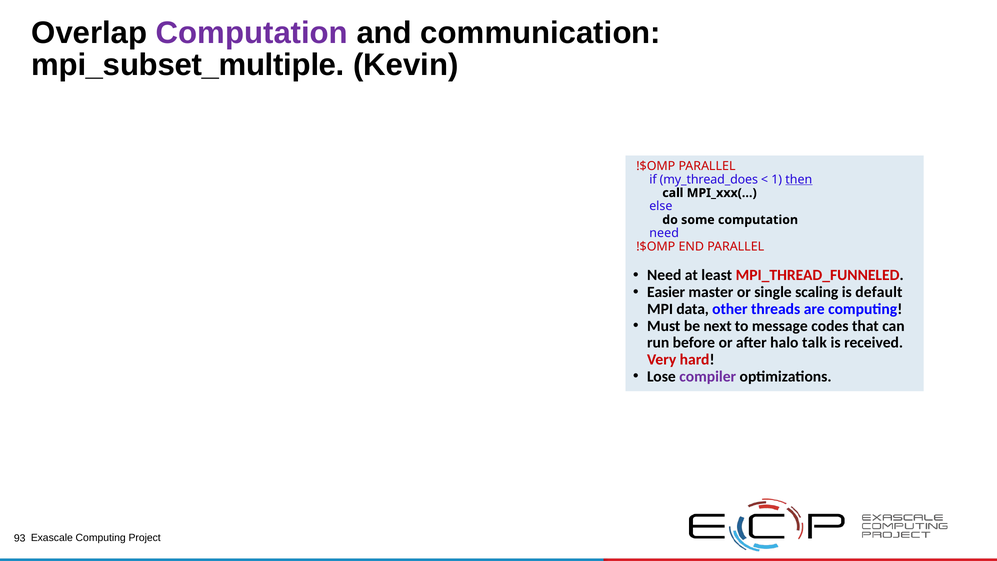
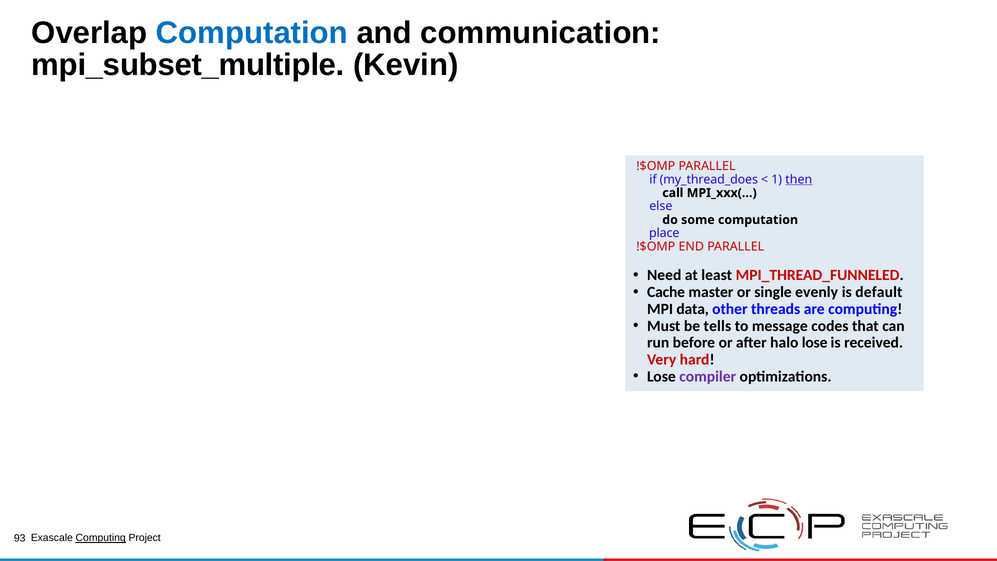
Computation at (252, 33) colour: purple -> blue
need at (664, 233): need -> place
Easier: Easier -> Cache
scaling: scaling -> evenly
next: next -> tells
halo talk: talk -> lose
Computing at (101, 538) underline: none -> present
